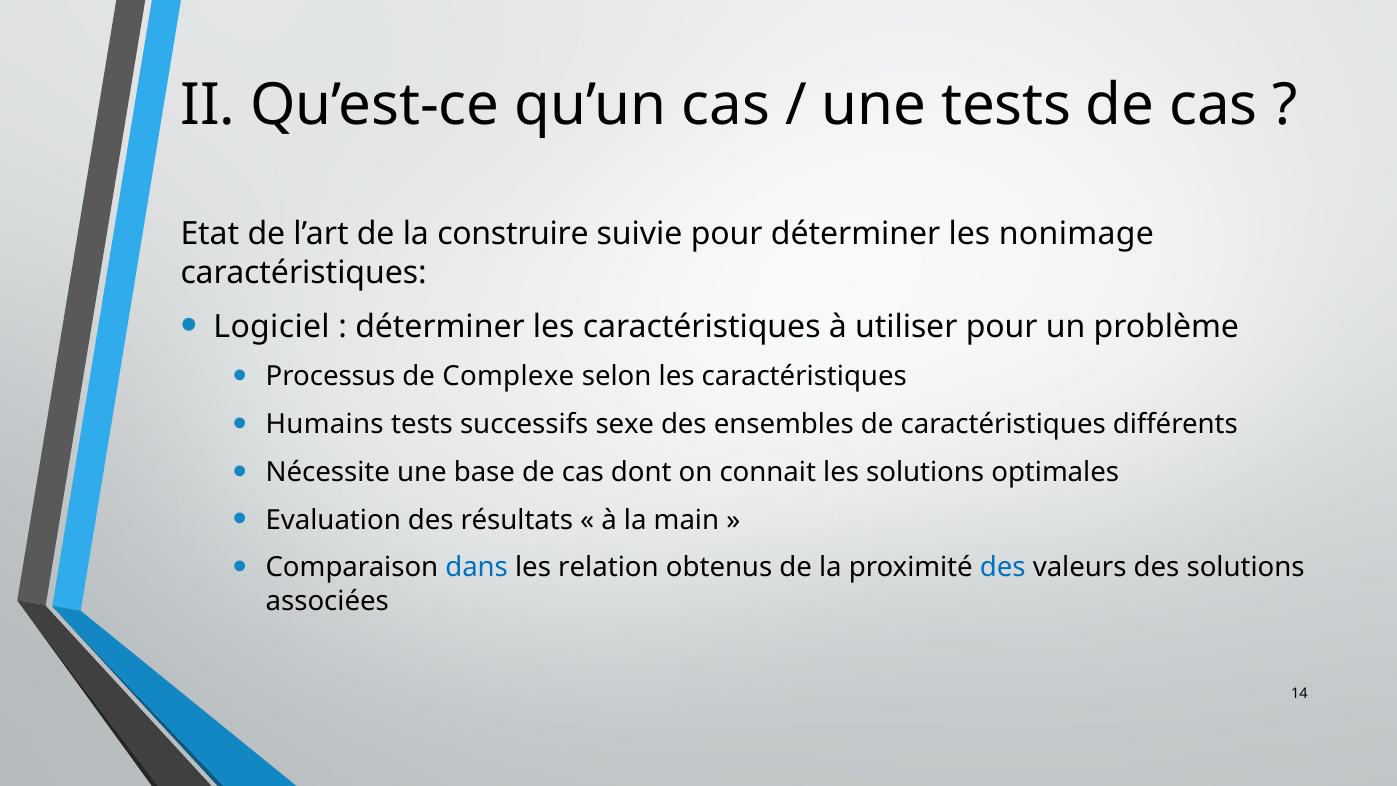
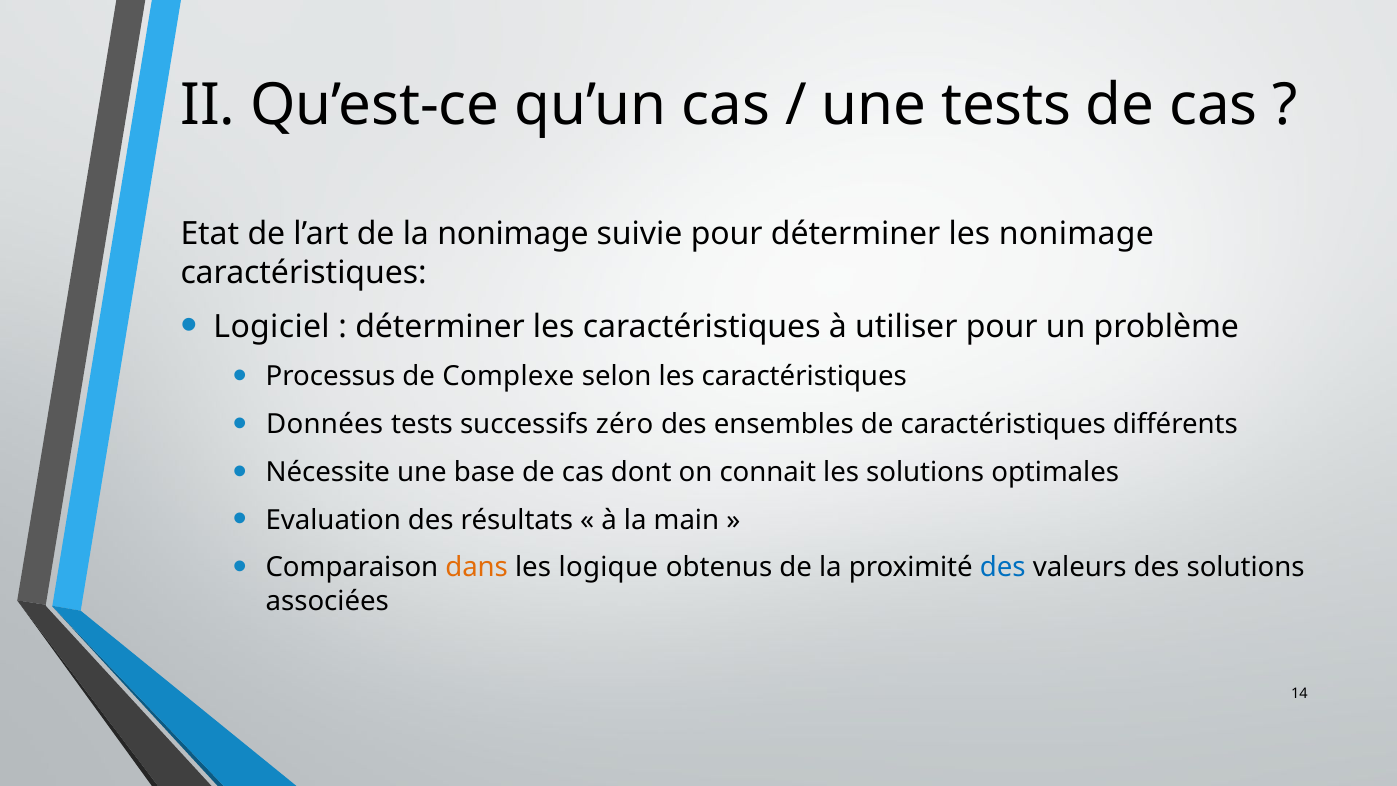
la construire: construire -> nonimage
Humains: Humains -> Données
sexe: sexe -> zéro
dans colour: blue -> orange
relation: relation -> logique
